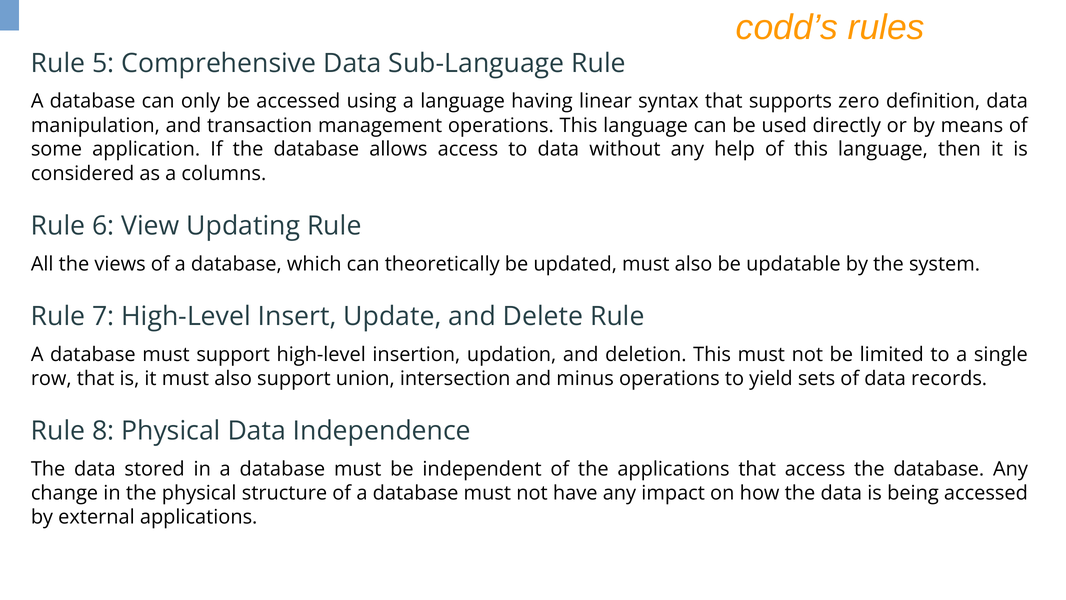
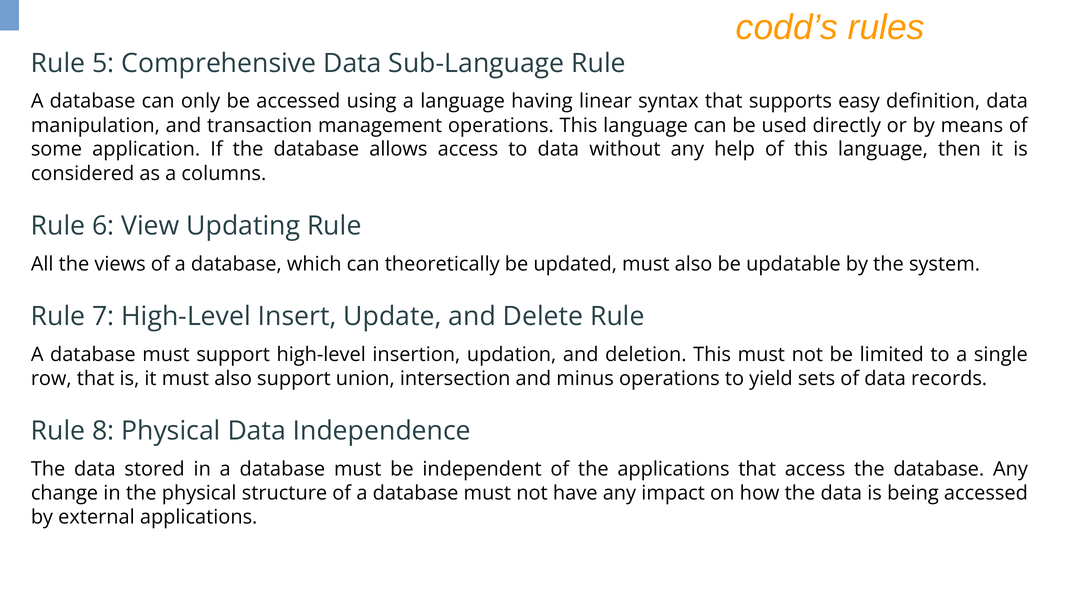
zero: zero -> easy
